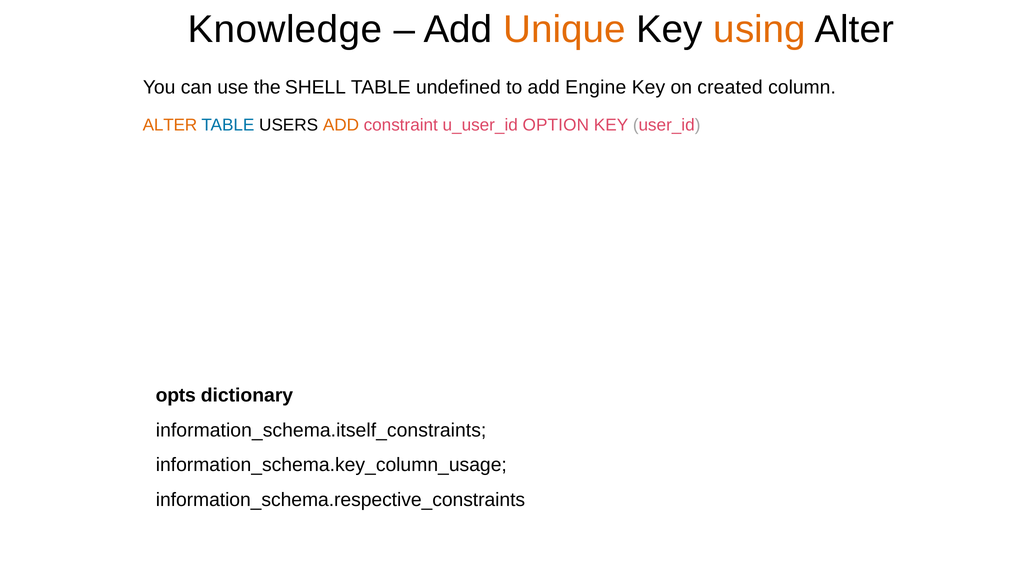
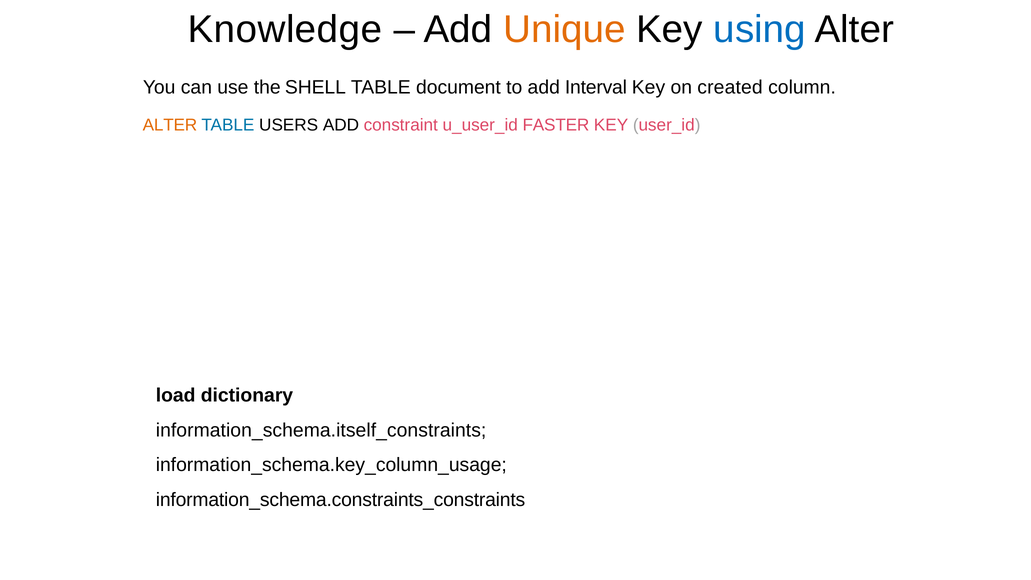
using colour: orange -> blue
undefined: undefined -> document
Engine: Engine -> Interval
ADD at (341, 125) colour: orange -> black
OPTION: OPTION -> FASTER
opts: opts -> load
information_schema.respective_constraints: information_schema.respective_constraints -> information_schema.constraints_constraints
